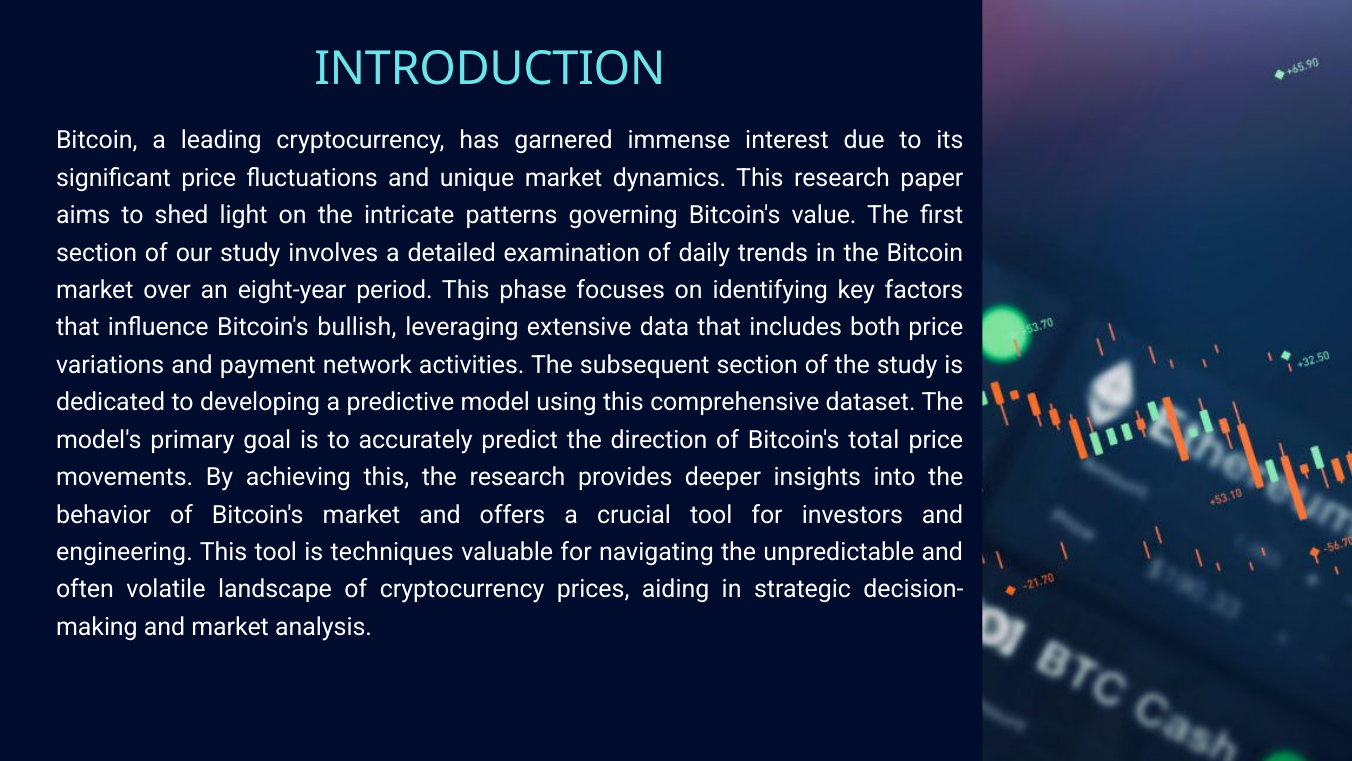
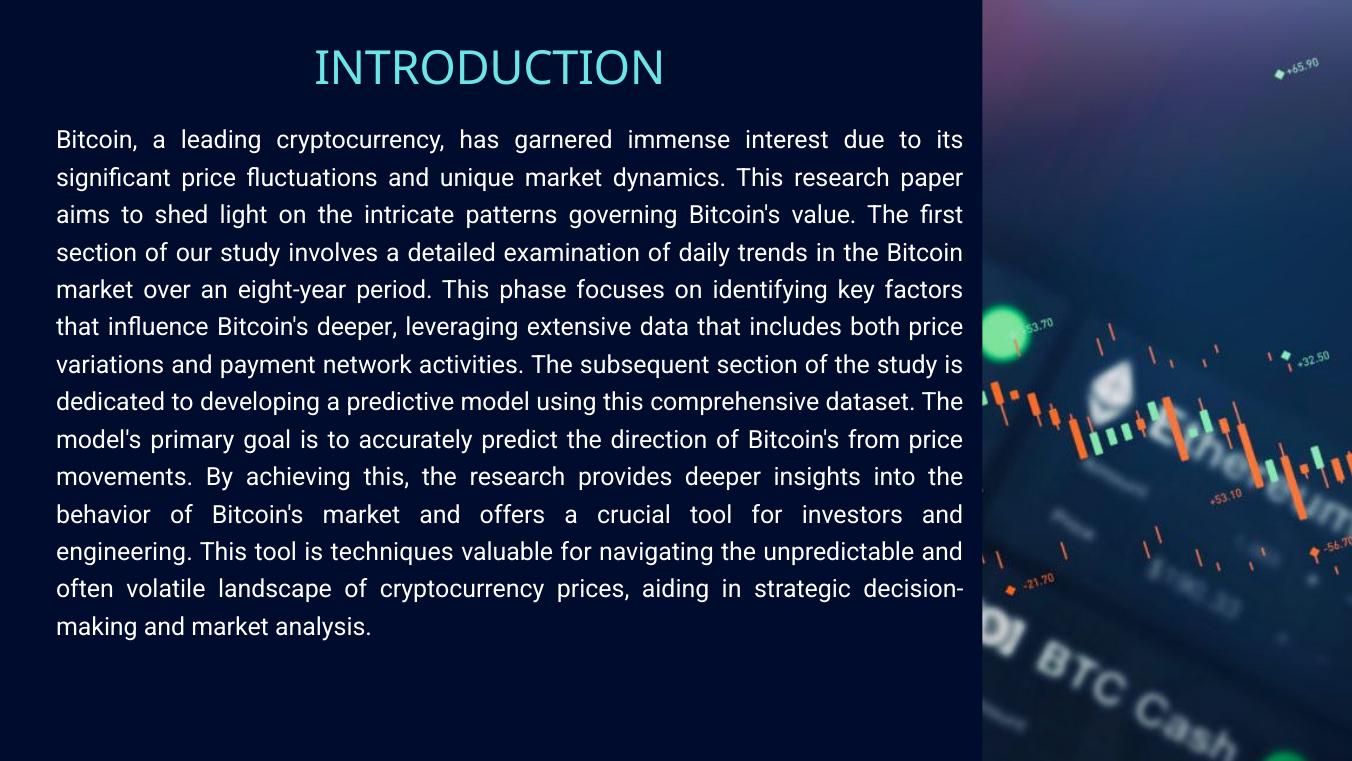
Bitcoin's bullish: bullish -> deeper
total: total -> from
